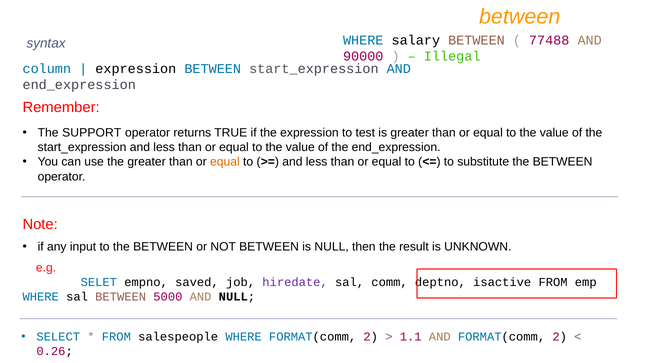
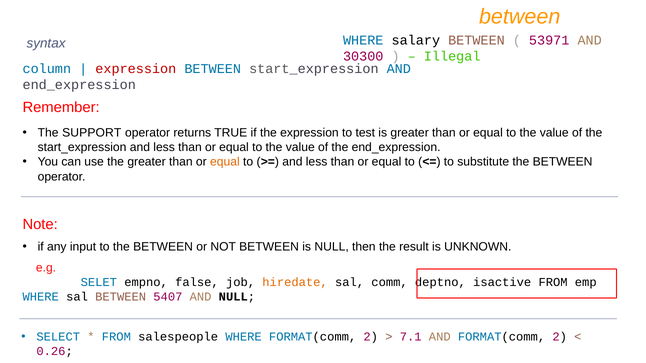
77488: 77488 -> 53971
90000: 90000 -> 30300
expression at (136, 69) colour: black -> red
saved: saved -> false
hiredate colour: purple -> orange
5000: 5000 -> 5407
1.1: 1.1 -> 7.1
